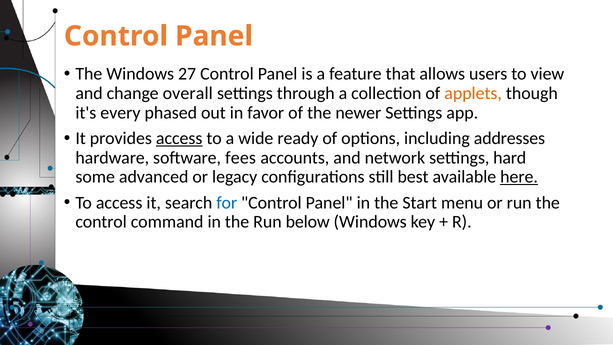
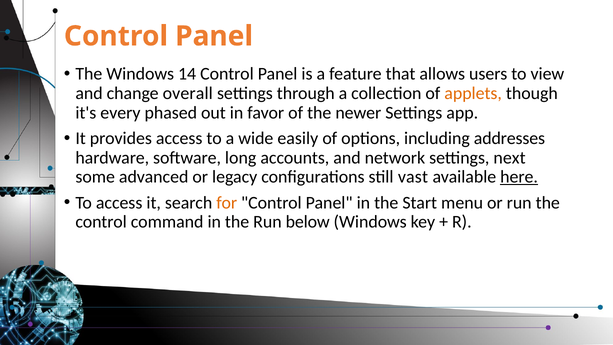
27: 27 -> 14
access at (179, 138) underline: present -> none
ready: ready -> easily
fees: fees -> long
hard: hard -> next
best: best -> vast
for colour: blue -> orange
